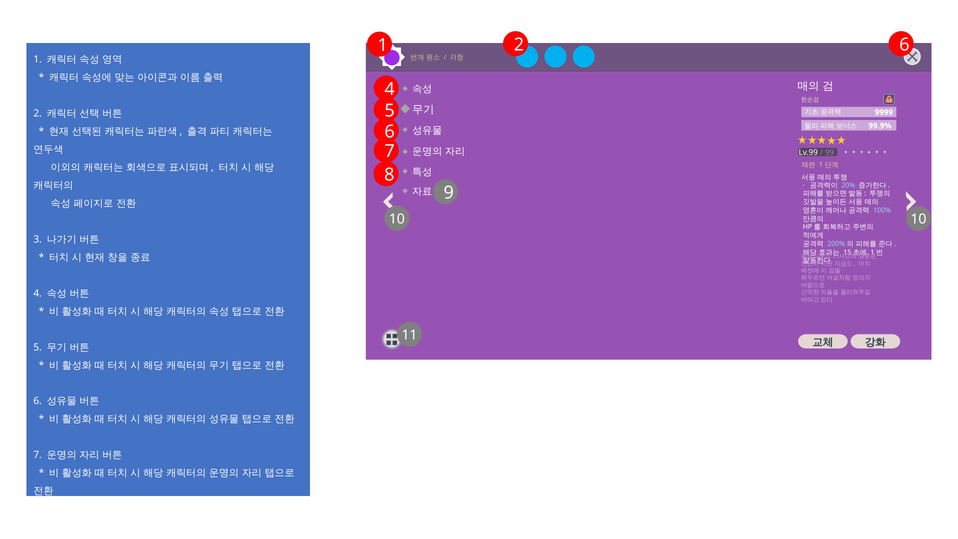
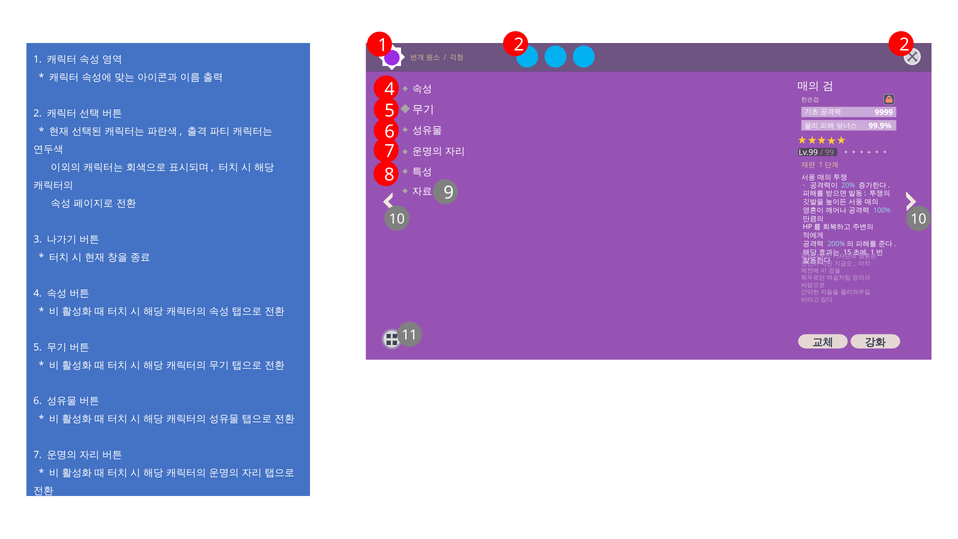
2 6: 6 -> 2
